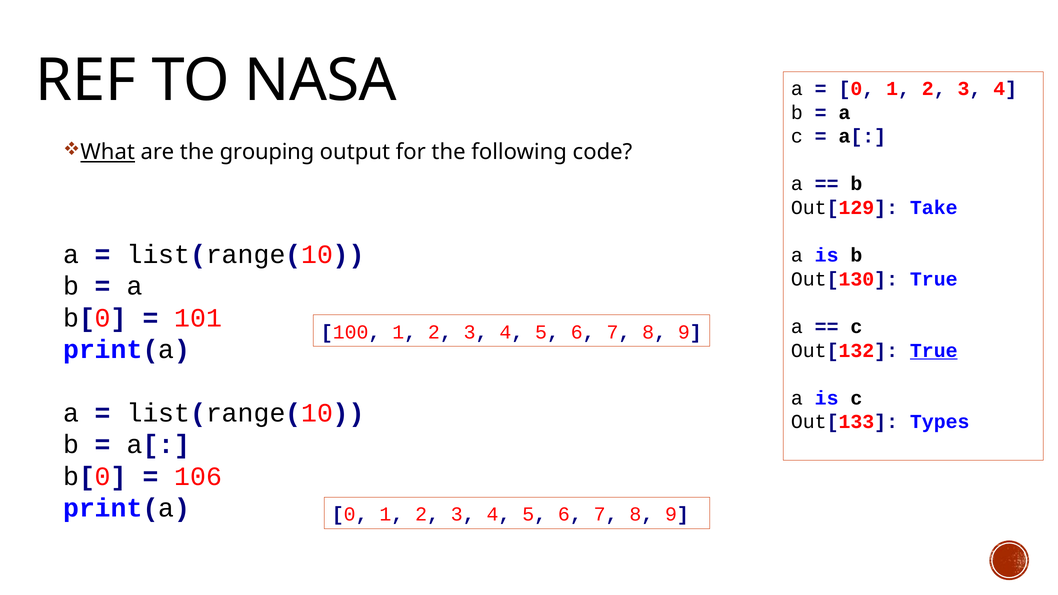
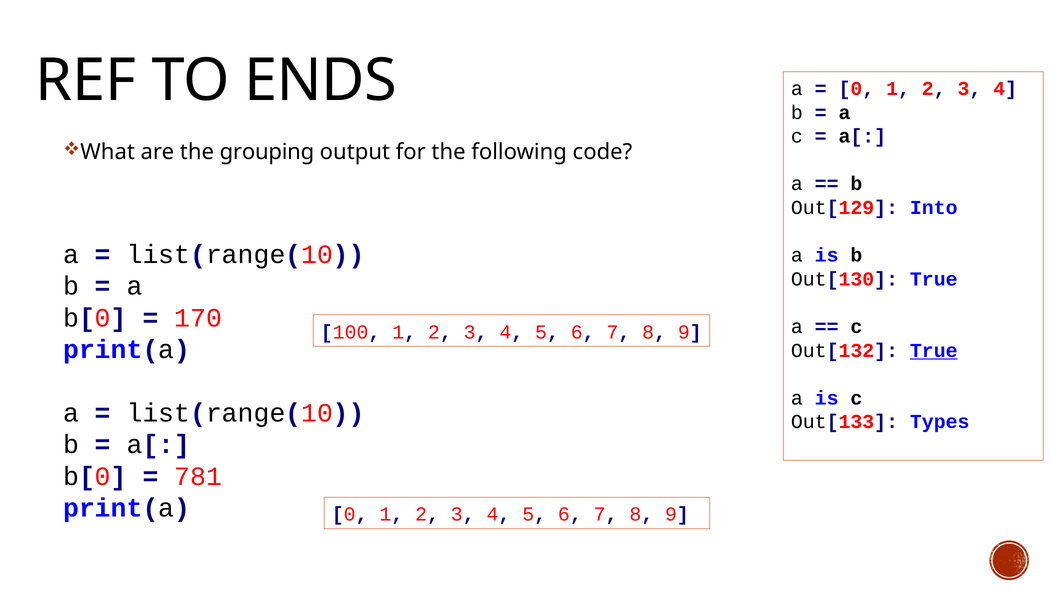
NASA: NASA -> ENDS
What underline: present -> none
Take: Take -> Into
101: 101 -> 170
106: 106 -> 781
